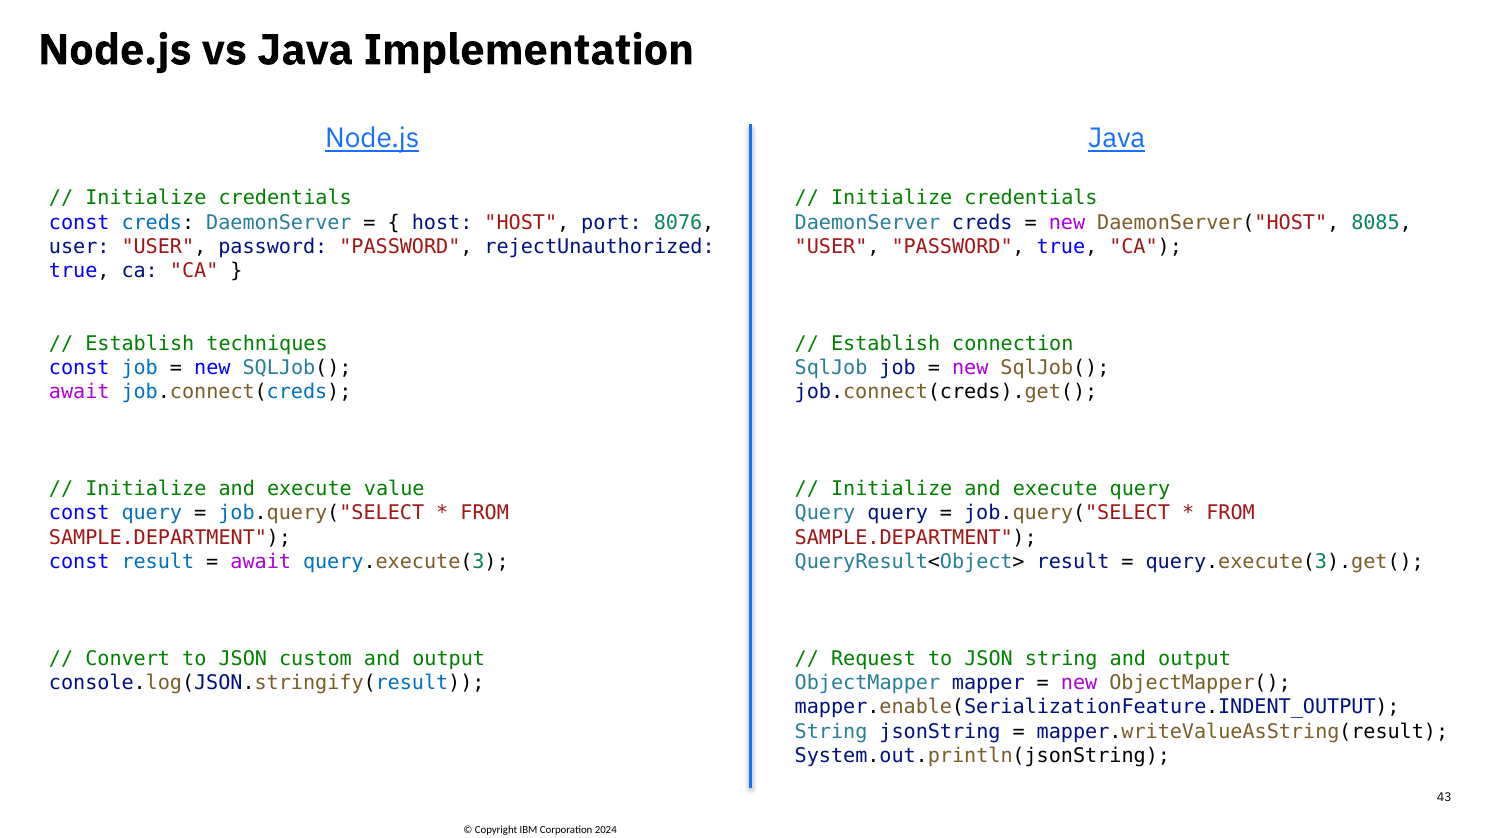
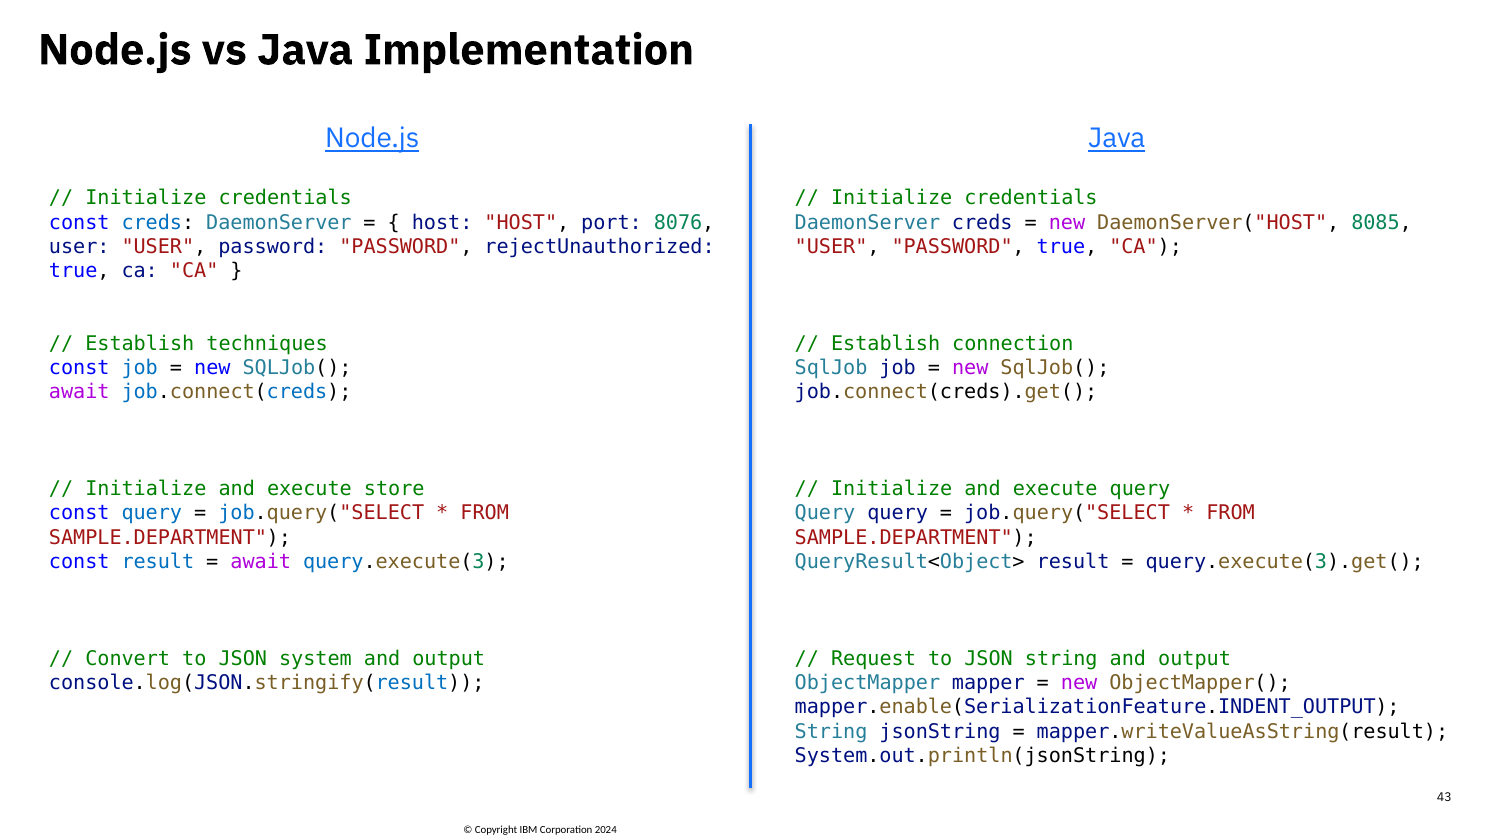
value: value -> store
custom: custom -> system
